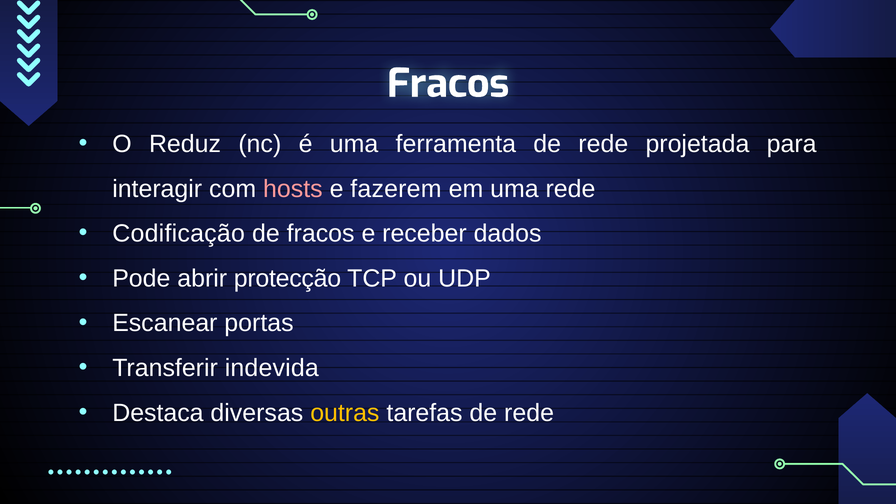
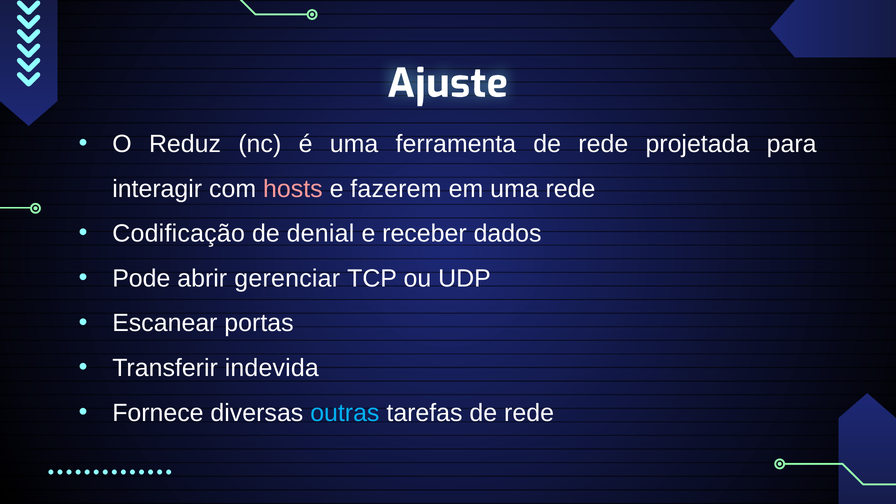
Fracos at (448, 84): Fracos -> Ajuste
de fracos: fracos -> denial
protecção: protecção -> gerenciar
Destaca: Destaca -> Fornece
outras colour: yellow -> light blue
